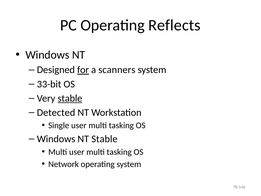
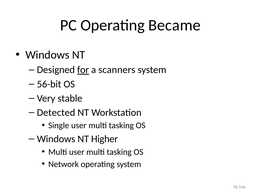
Reflects: Reflects -> Became
33-bit: 33-bit -> 56-bit
stable at (70, 98) underline: present -> none
NT Stable: Stable -> Higher
